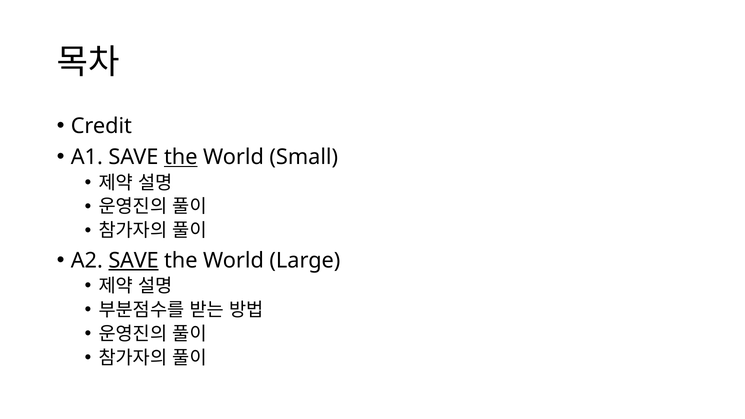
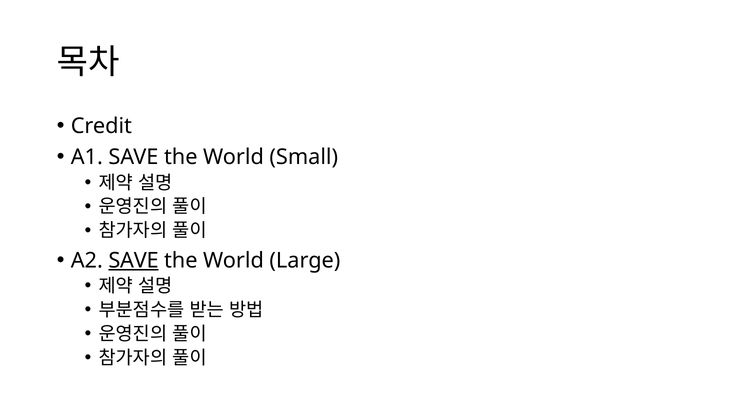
the at (181, 157) underline: present -> none
